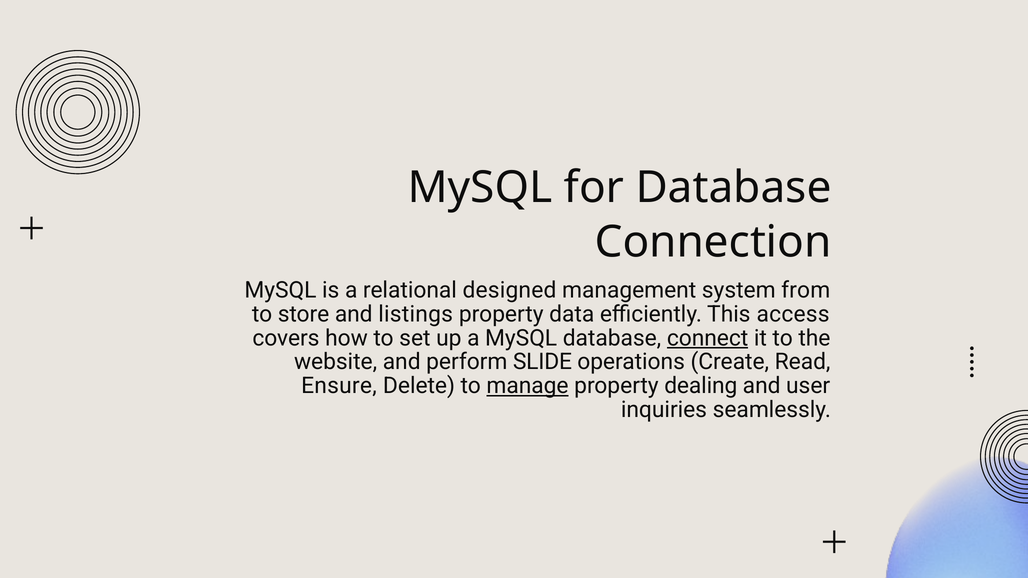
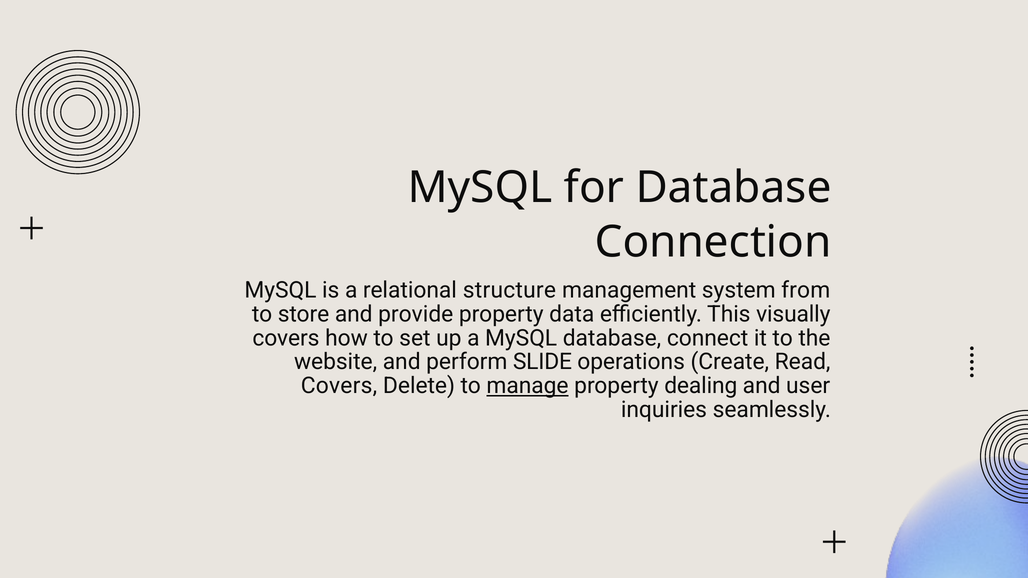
designed: designed -> structure
listings: listings -> provide
access: access -> visually
connect underline: present -> none
Ensure at (339, 386): Ensure -> Covers
